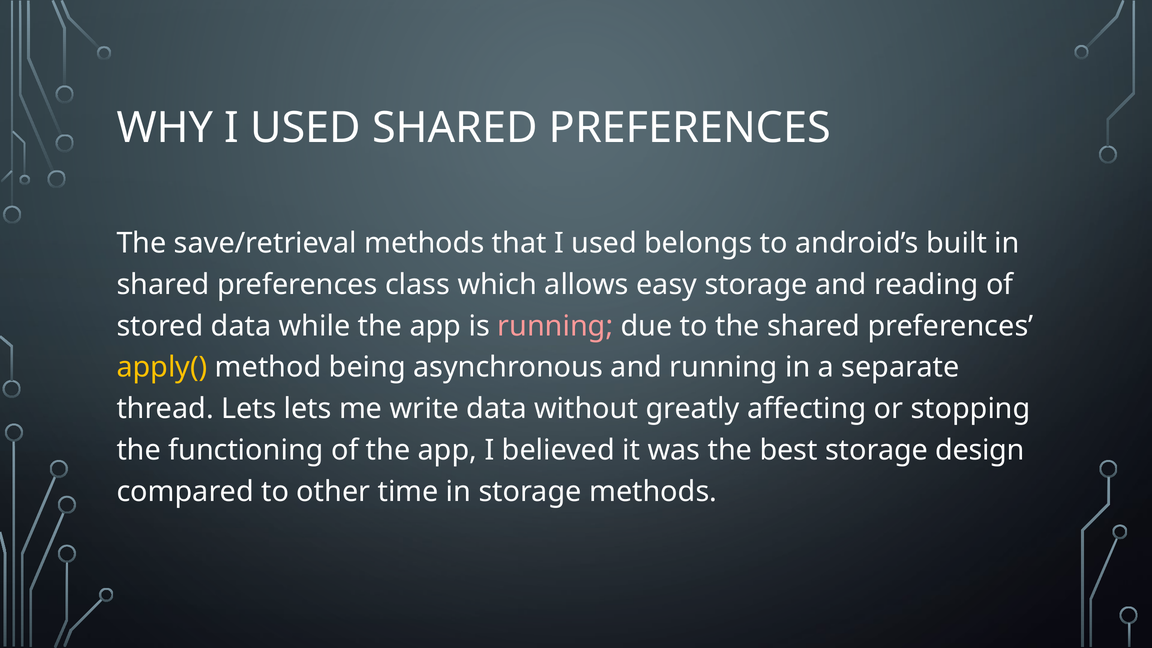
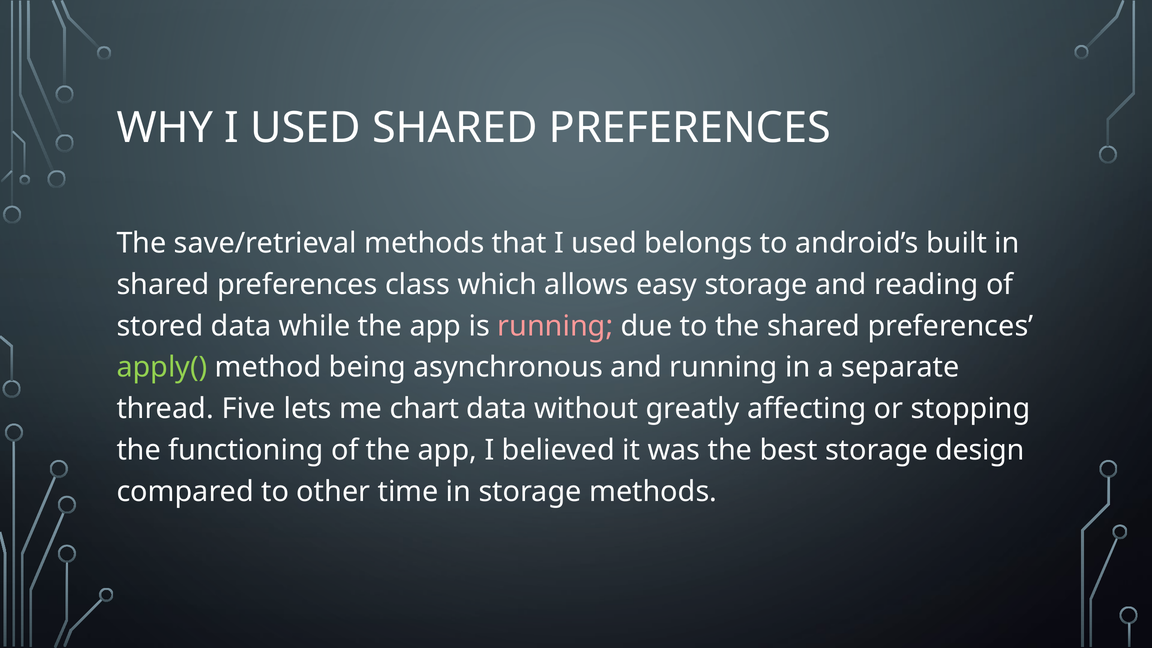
apply( colour: yellow -> light green
thread Lets: Lets -> Five
write: write -> chart
